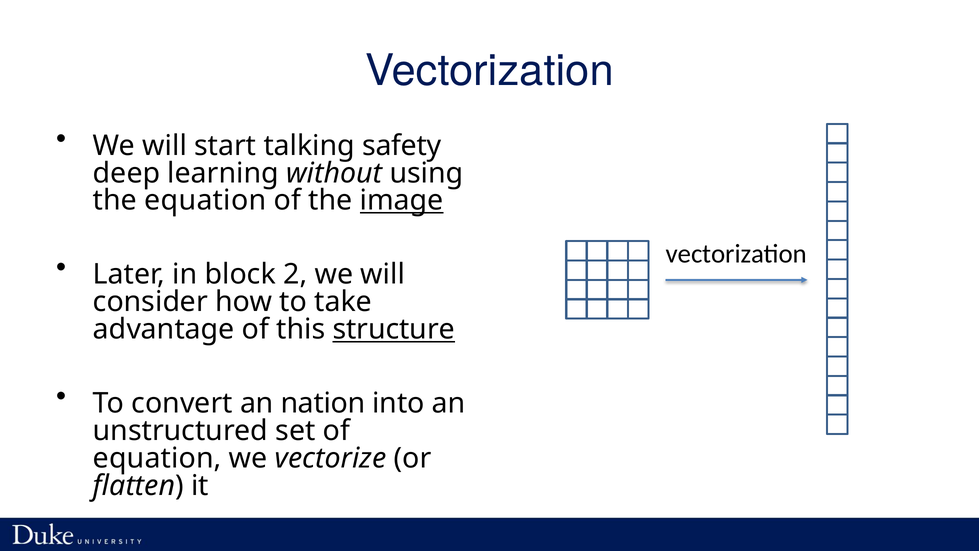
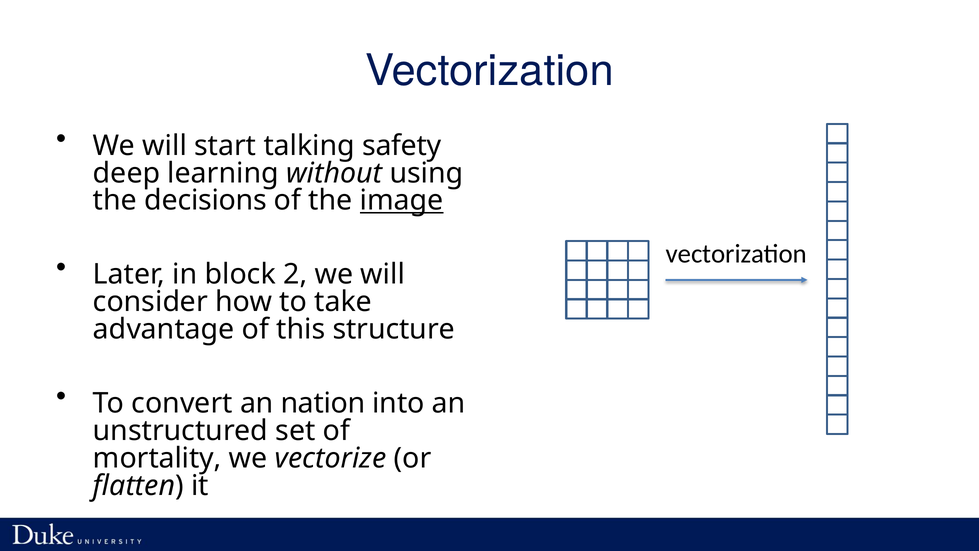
the equation: equation -> decisions
structure underline: present -> none
equation at (157, 458): equation -> mortality
